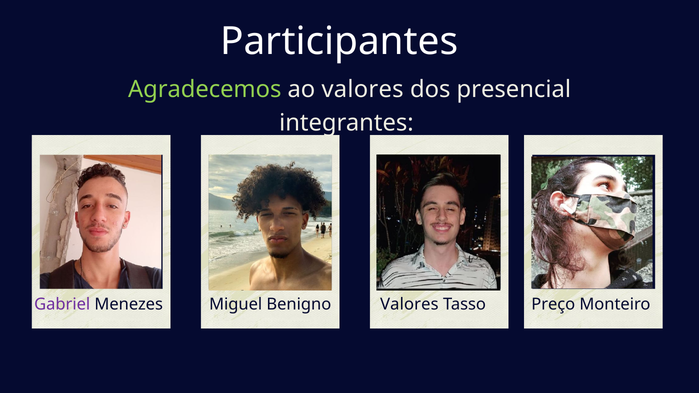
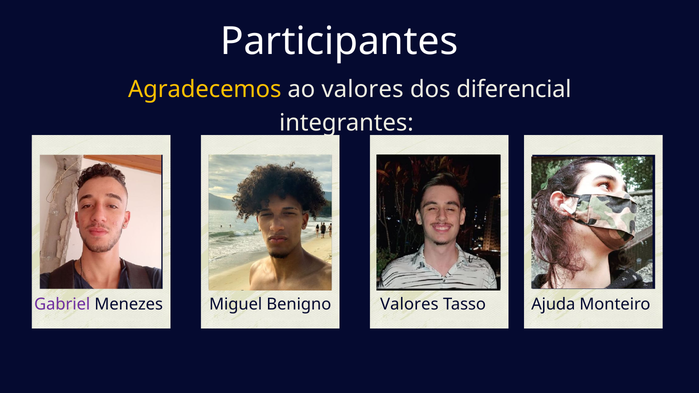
Agradecemos colour: light green -> yellow
presencial: presencial -> diferencial
Preço: Preço -> Ajuda
